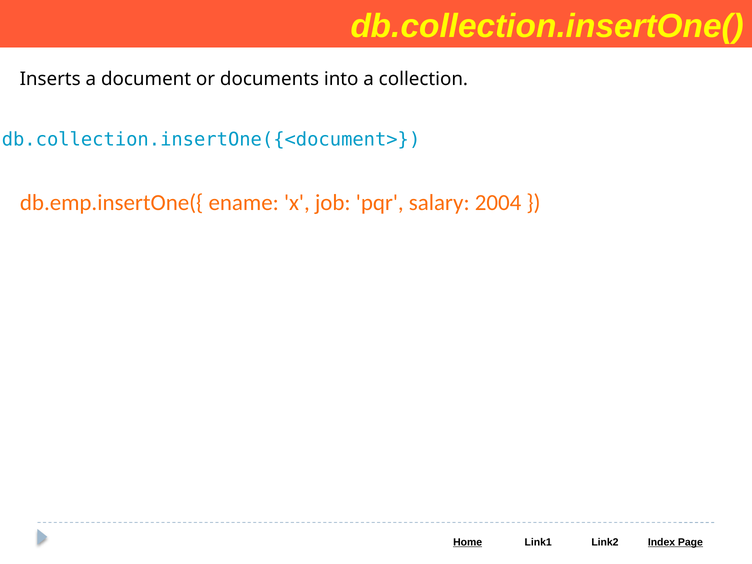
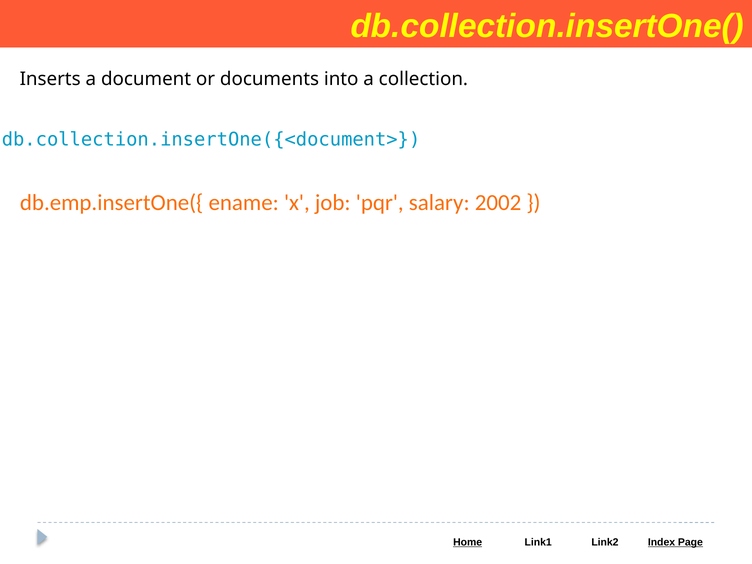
2004: 2004 -> 2002
